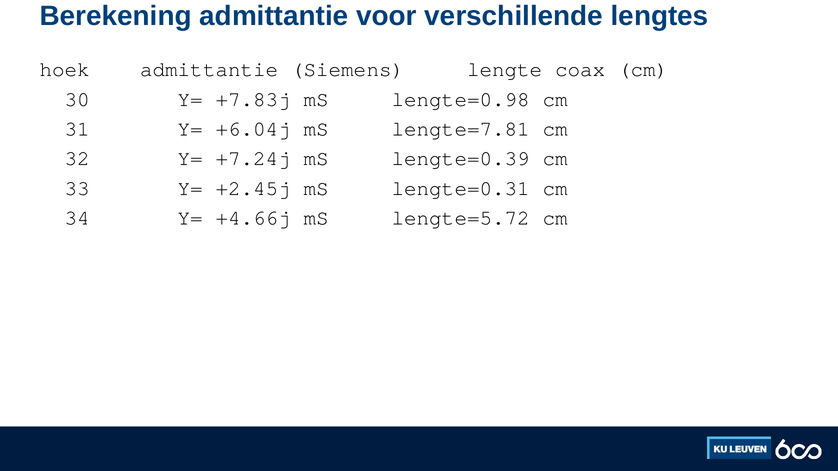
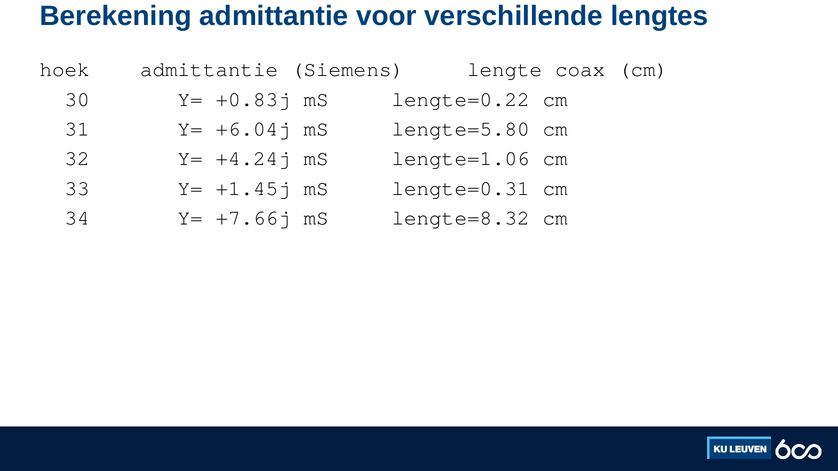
+7.83j: +7.83j -> +0.83j
lengte=0.98: lengte=0.98 -> lengte=0.22
lengte=7.81: lengte=7.81 -> lengte=5.80
+7.24j: +7.24j -> +4.24j
lengte=0.39: lengte=0.39 -> lengte=1.06
+2.45j: +2.45j -> +1.45j
+4.66j: +4.66j -> +7.66j
lengte=5.72: lengte=5.72 -> lengte=8.32
